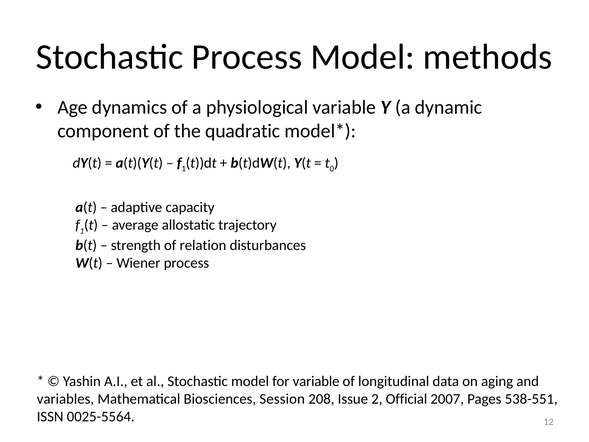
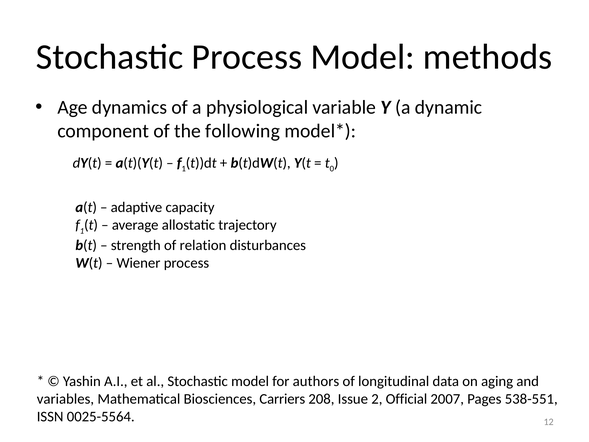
quadratic: quadratic -> following
for variable: variable -> authors
Session: Session -> Carriers
